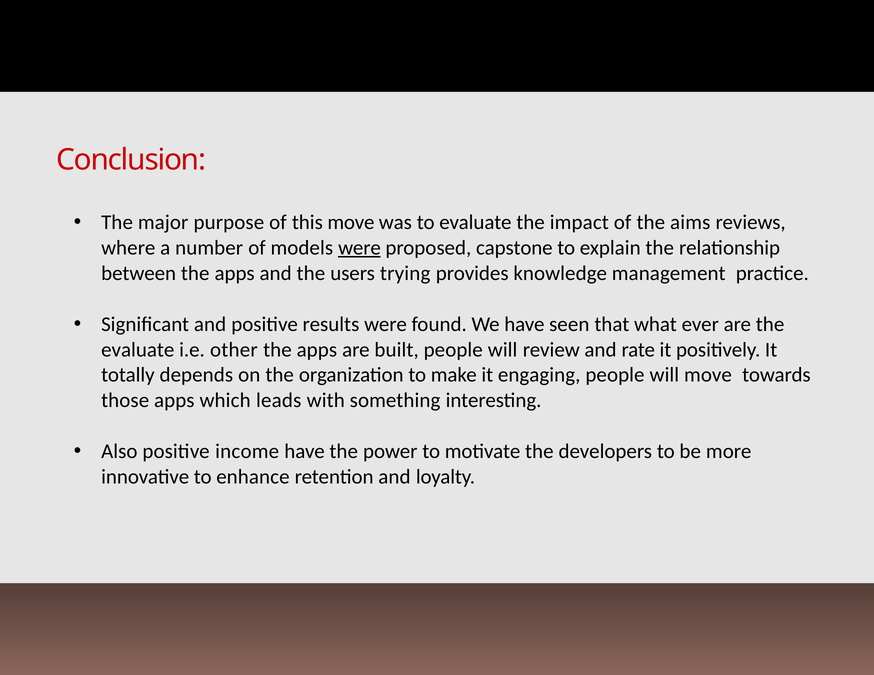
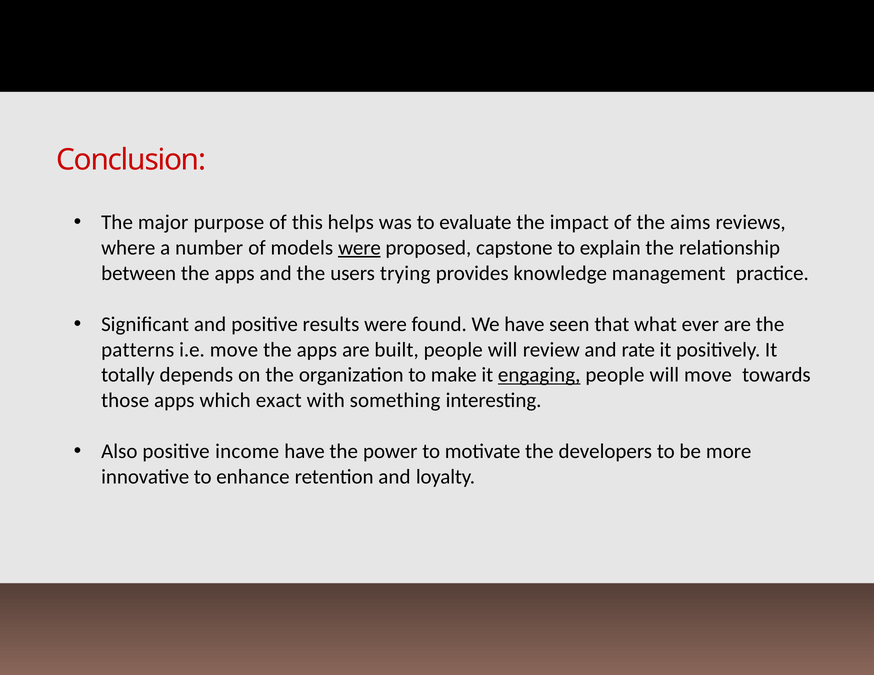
this move: move -> helps
evaluate at (138, 350): evaluate -> patterns
i.e other: other -> move
engaging underline: none -> present
leads: leads -> exact
